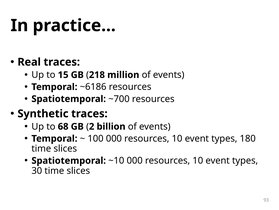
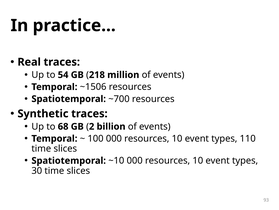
15: 15 -> 54
~6186: ~6186 -> ~1506
180: 180 -> 110
